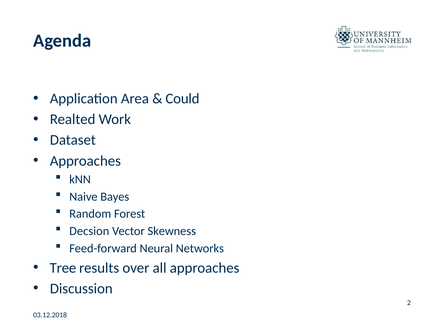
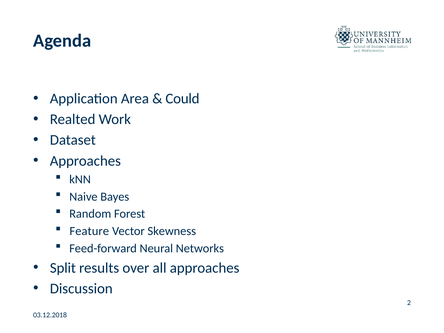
Decsion: Decsion -> Feature
Tree: Tree -> Split
